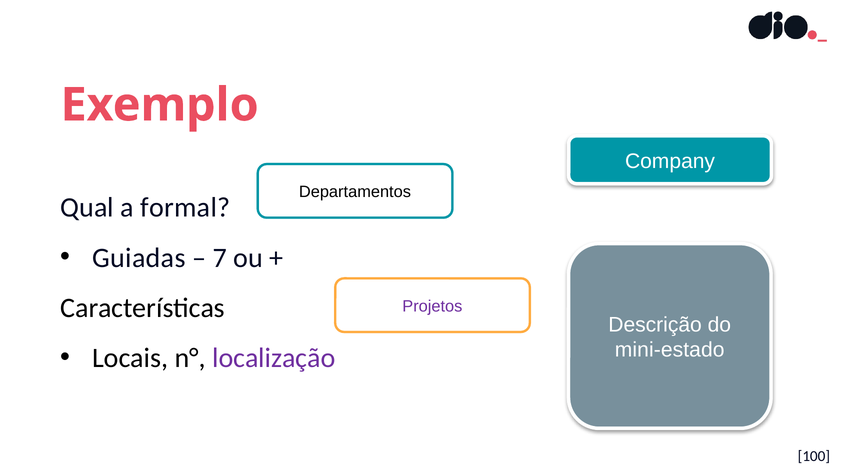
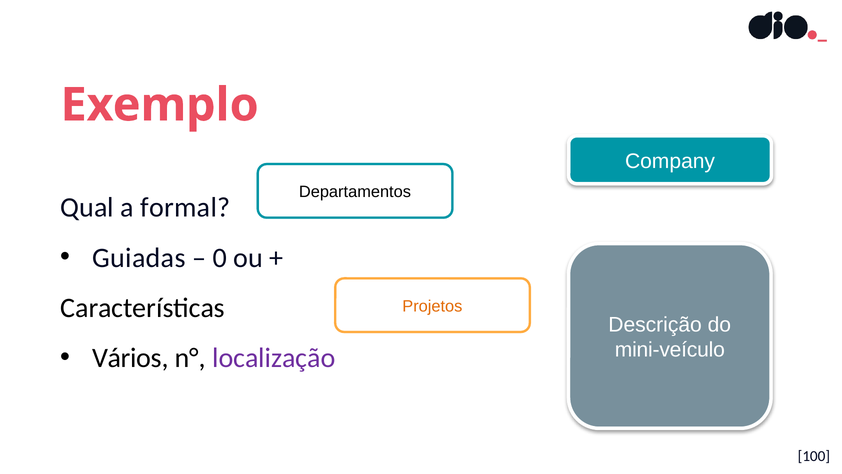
7: 7 -> 0
Projetos colour: purple -> orange
mini-estado: mini-estado -> mini-veículo
Locais: Locais -> Vários
